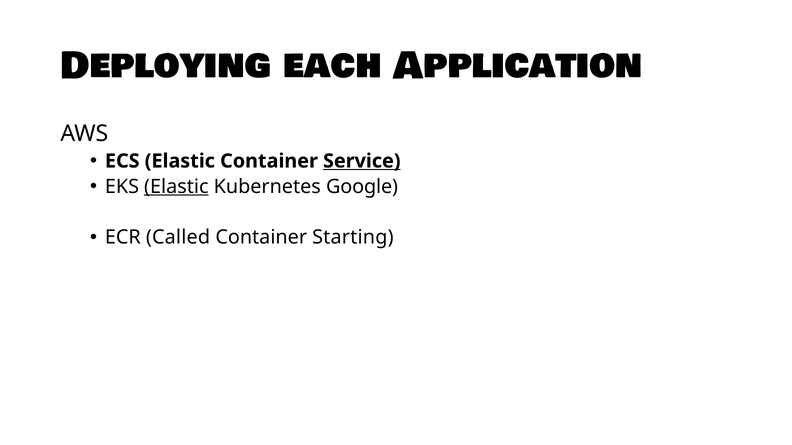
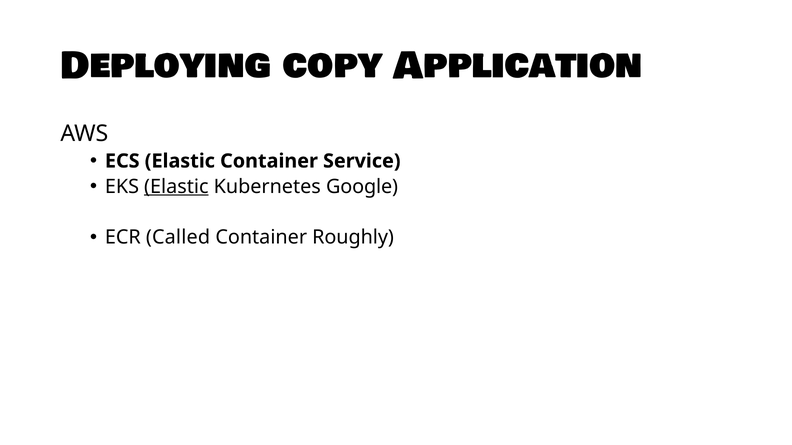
each: each -> copy
Service underline: present -> none
Starting: Starting -> Roughly
